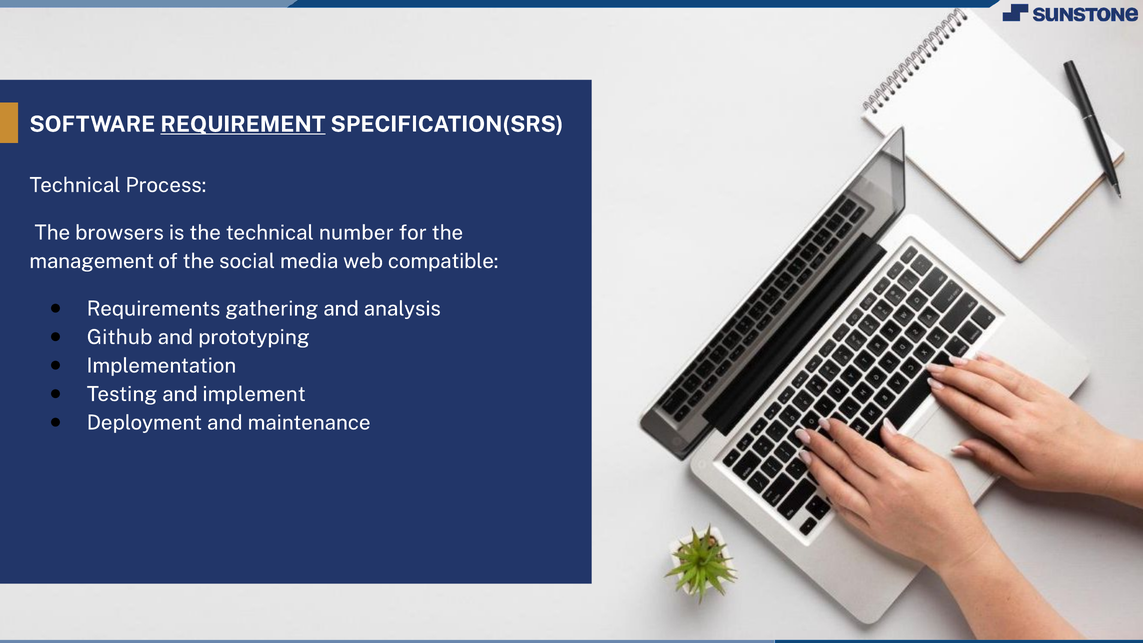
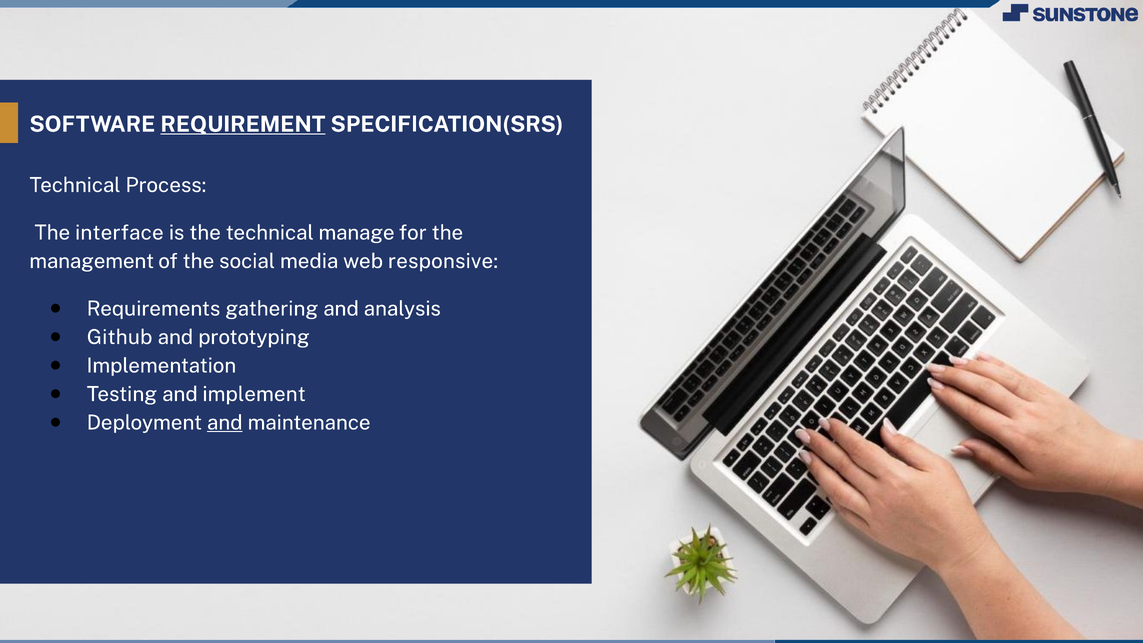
browsers: browsers -> interface
number: number -> manage
compatible: compatible -> responsive
and at (225, 423) underline: none -> present
